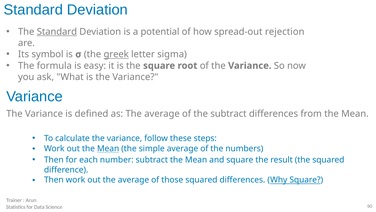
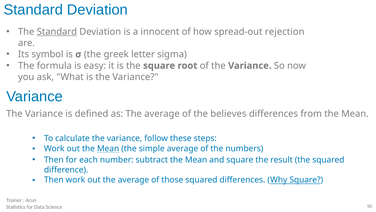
potential: potential -> innocent
greek underline: present -> none
the subtract: subtract -> believes
